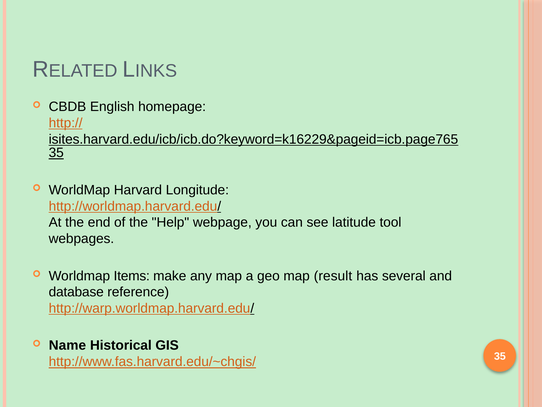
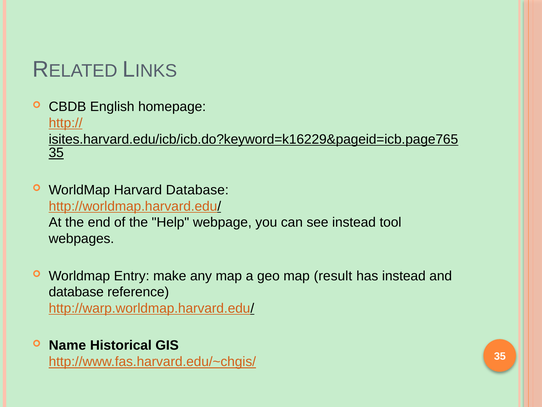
Harvard Longitude: Longitude -> Database
see latitude: latitude -> instead
Items: Items -> Entry
has several: several -> instead
